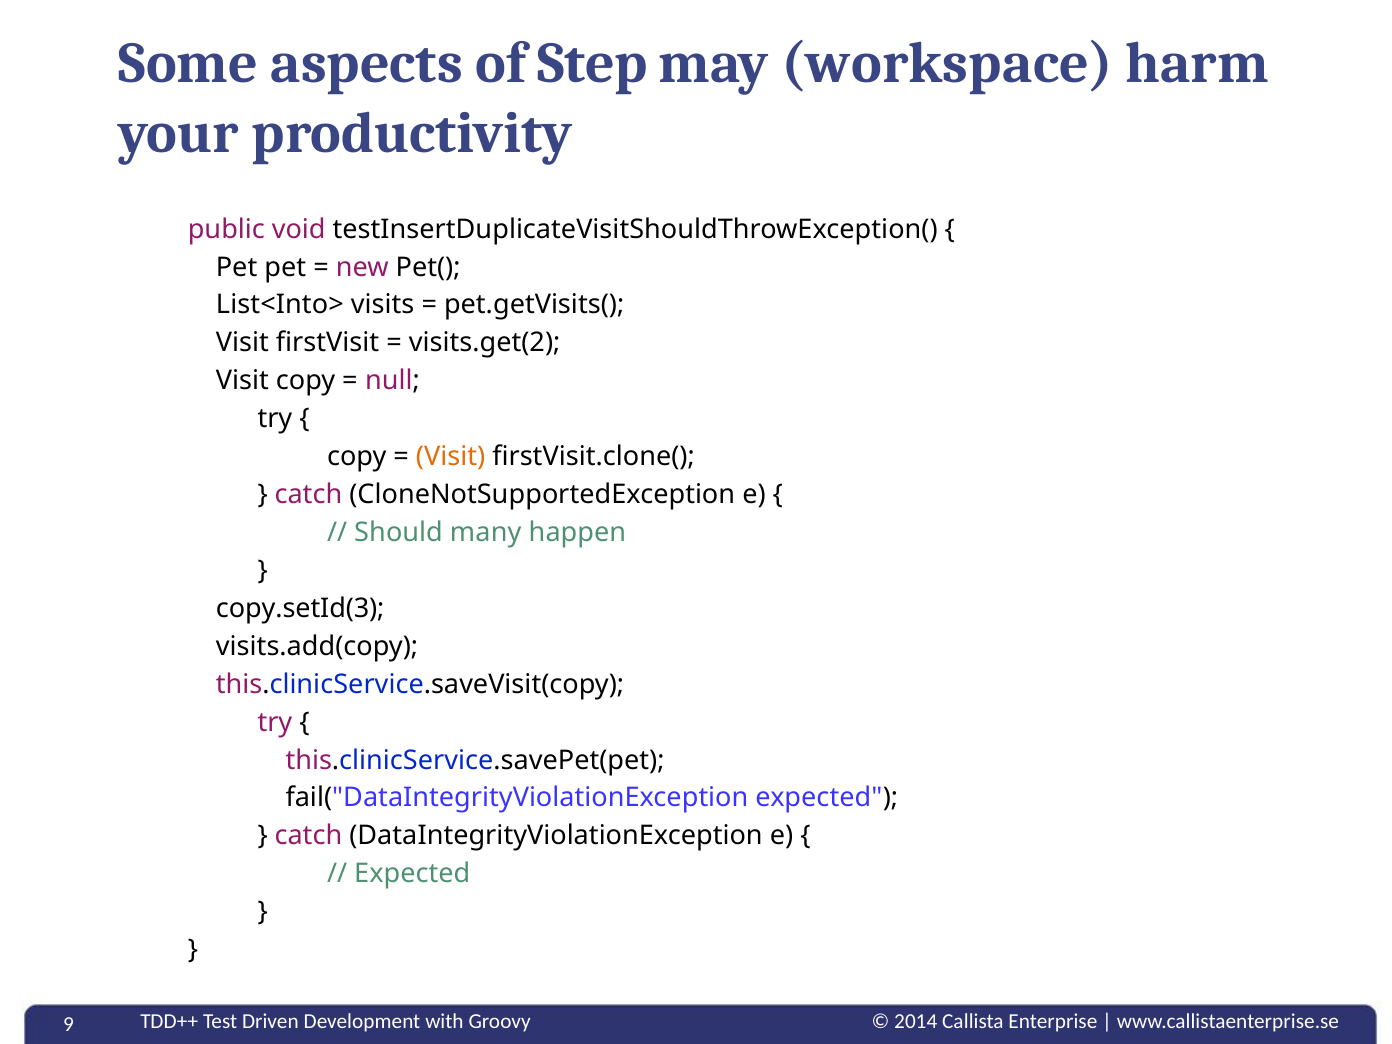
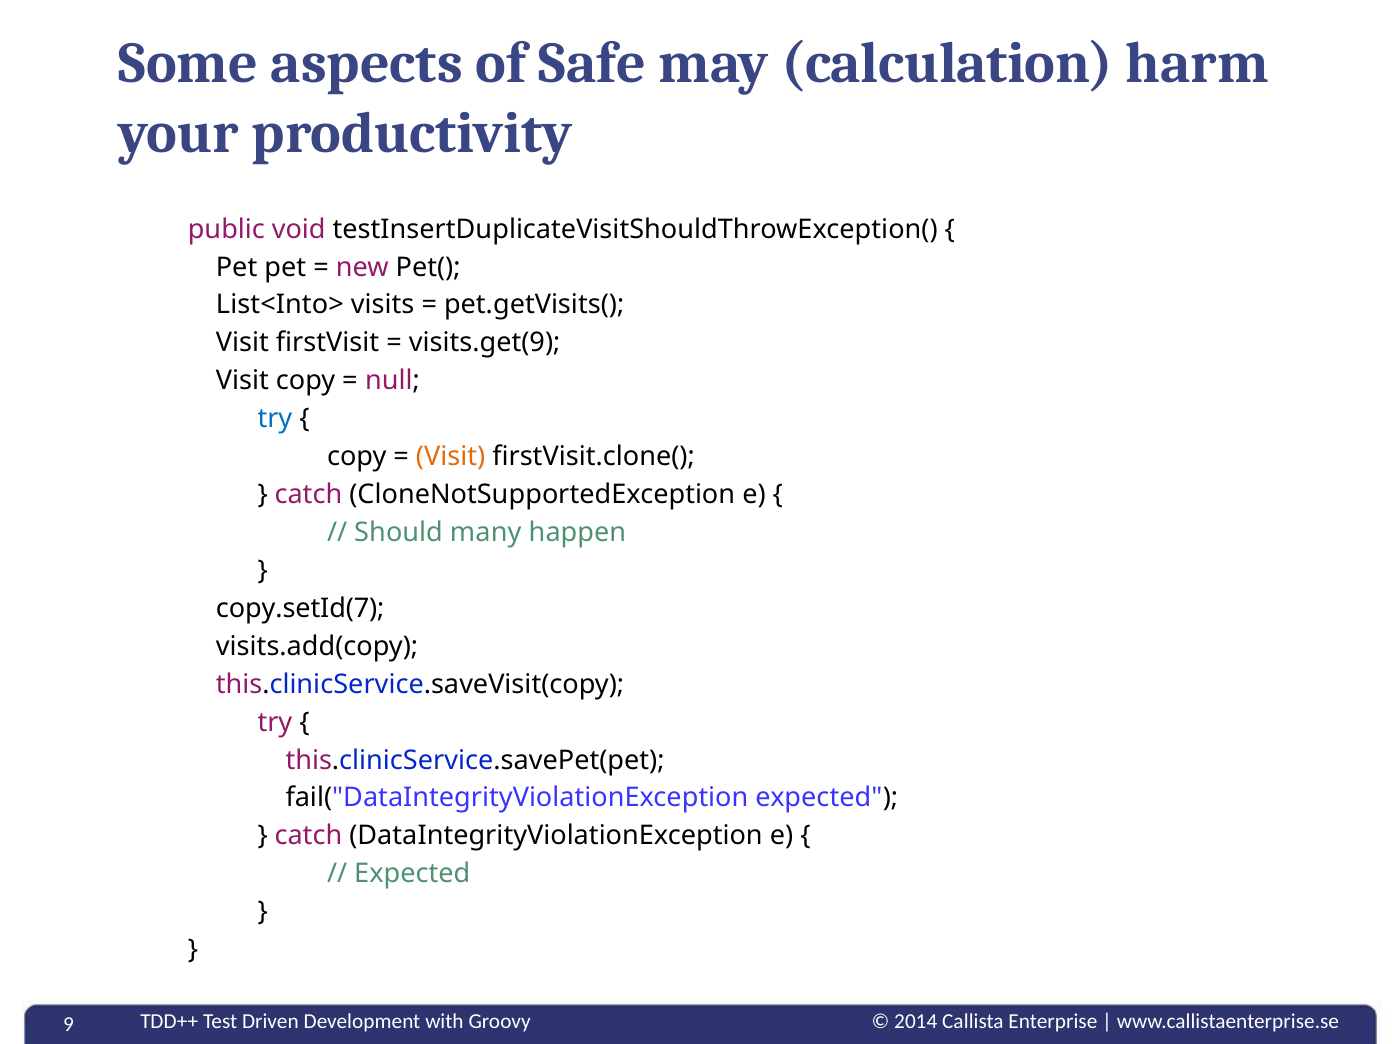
Step: Step -> Safe
workspace: workspace -> calculation
visits.get(2: visits.get(2 -> visits.get(9
try at (275, 419) colour: black -> blue
copy.setId(3: copy.setId(3 -> copy.setId(7
